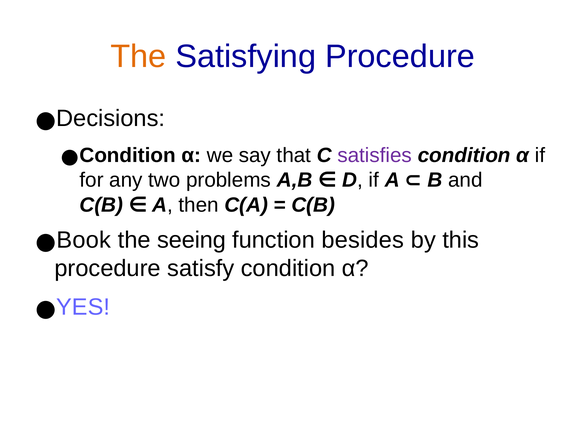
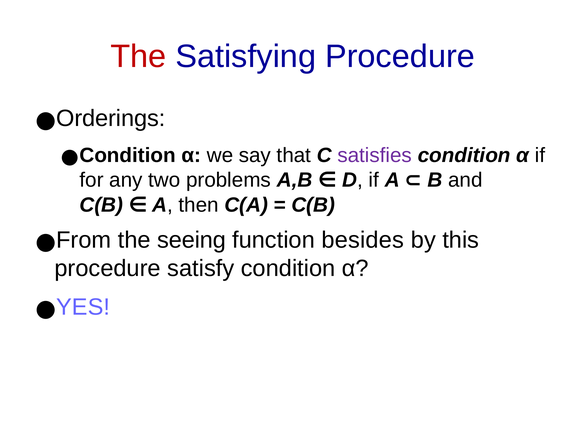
The at (138, 56) colour: orange -> red
Decisions: Decisions -> Orderings
Book: Book -> From
